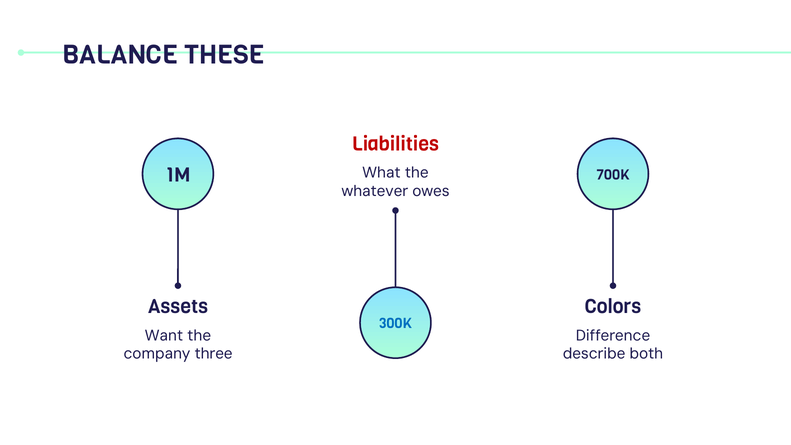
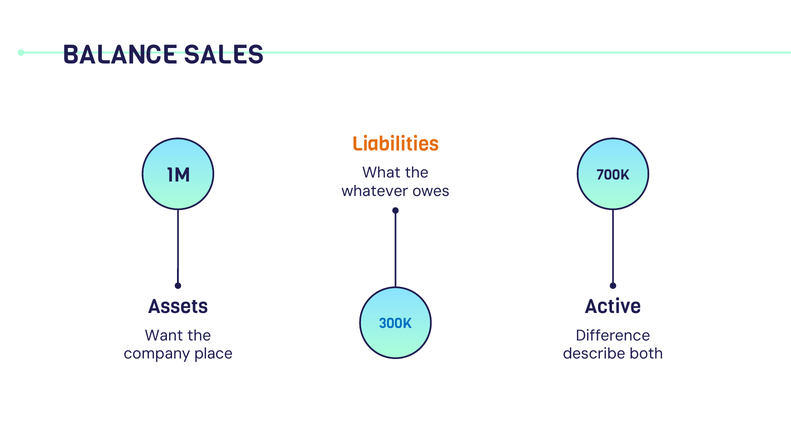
THESE: THESE -> SALES
Liabilities colour: red -> orange
Colors: Colors -> Active
three: three -> place
